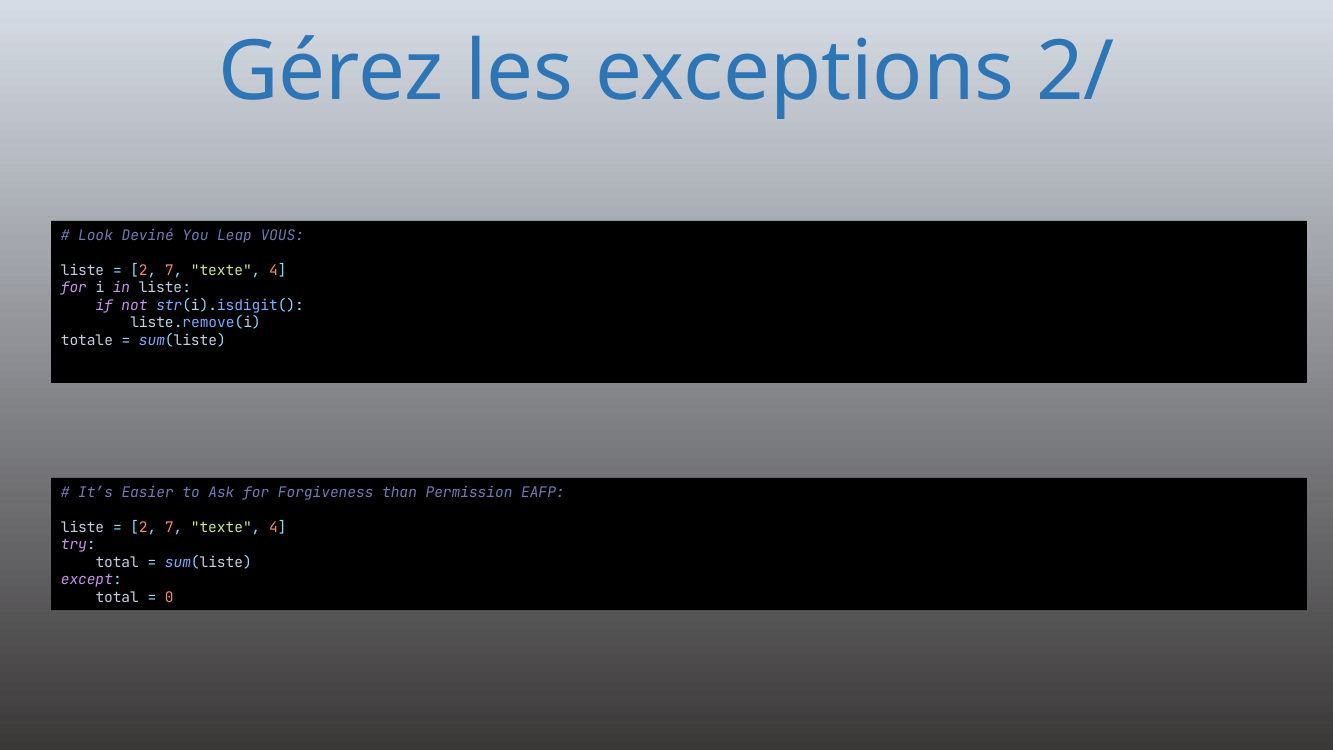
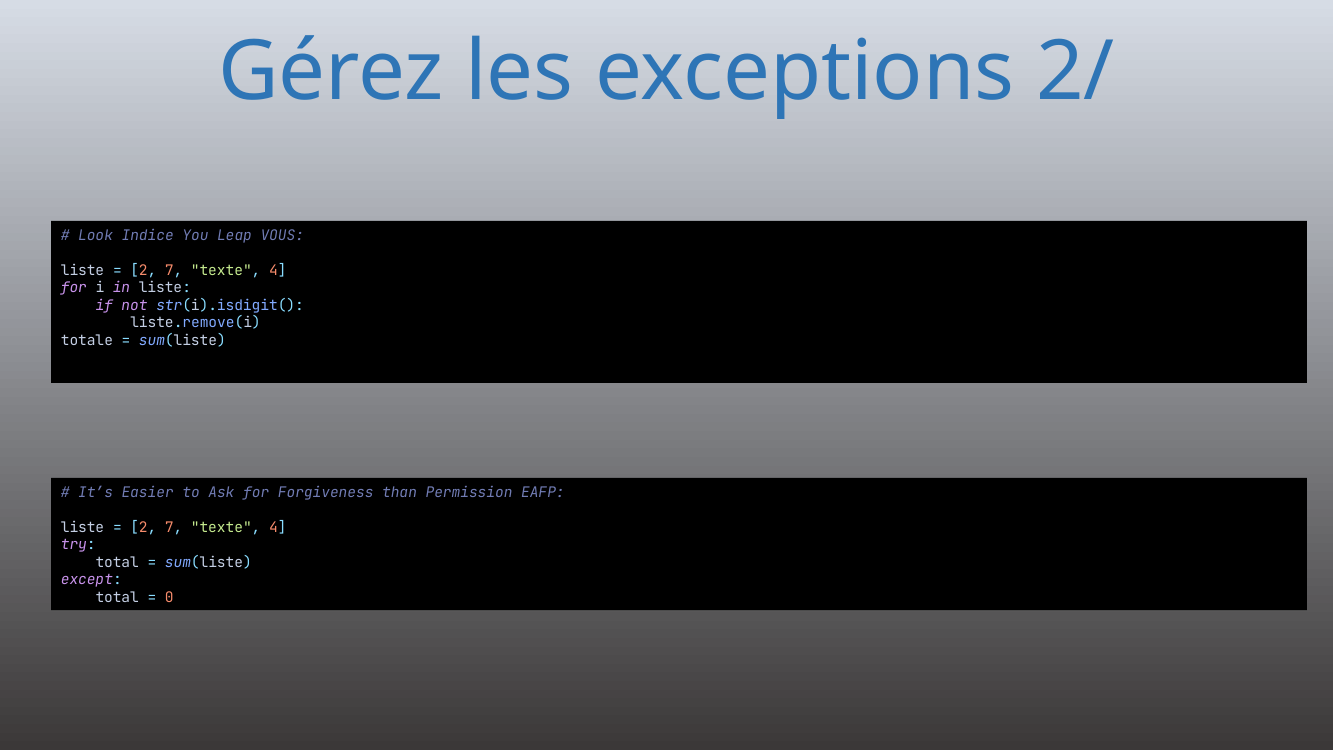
Deviné: Deviné -> Indice
